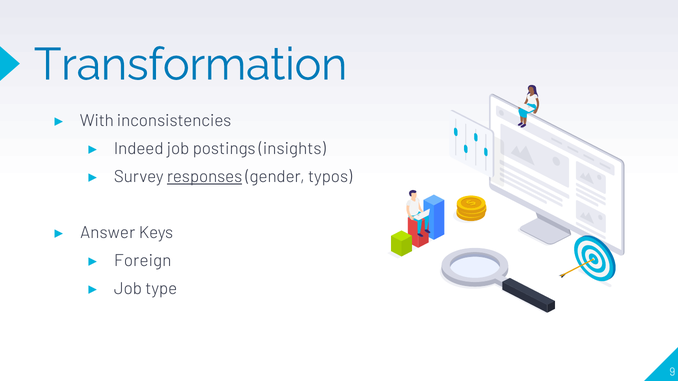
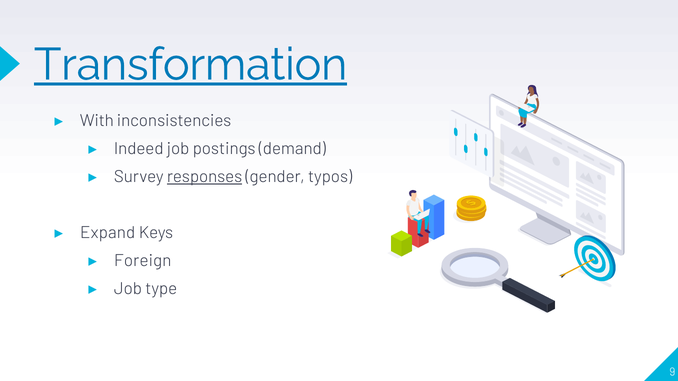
Transformation underline: none -> present
insights: insights -> demand
Answer: Answer -> Expand
